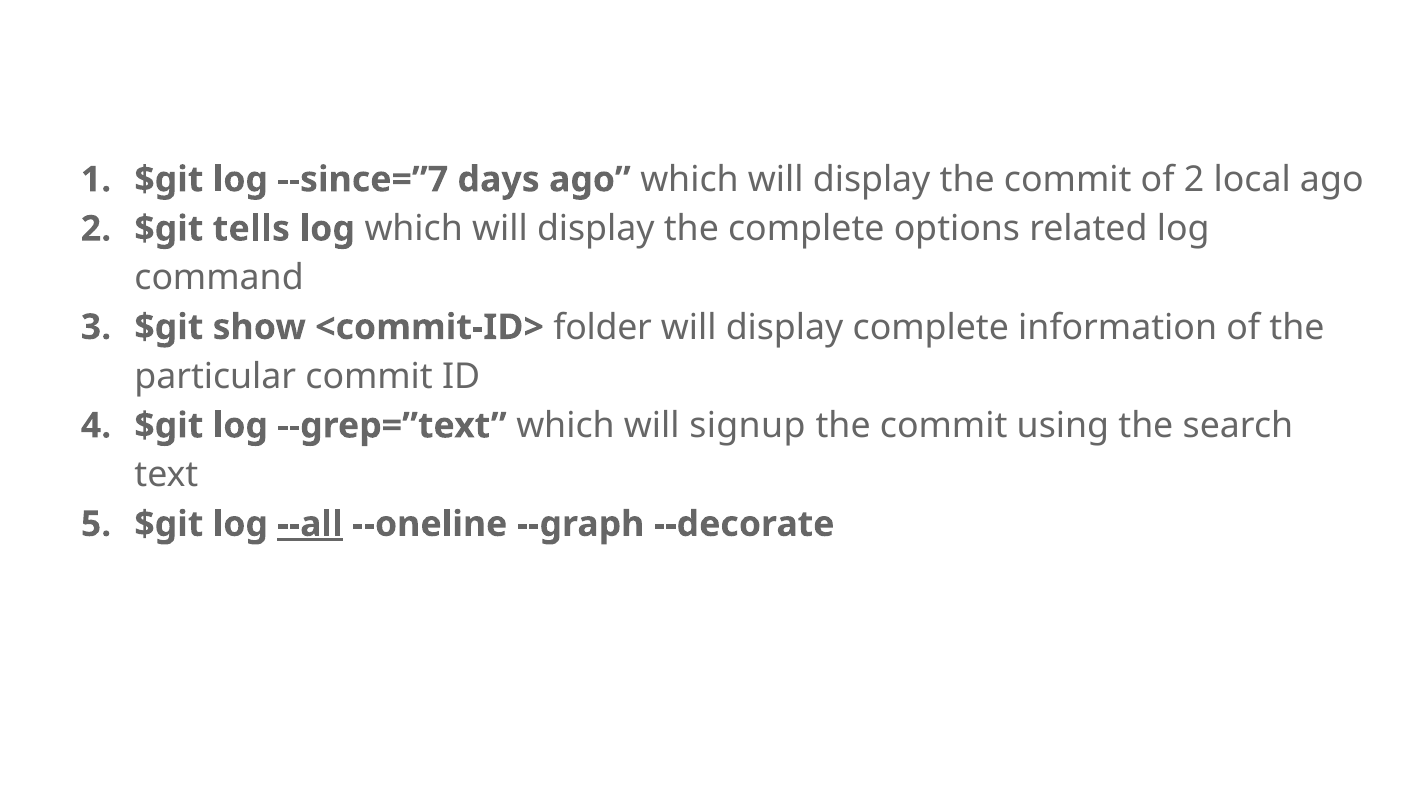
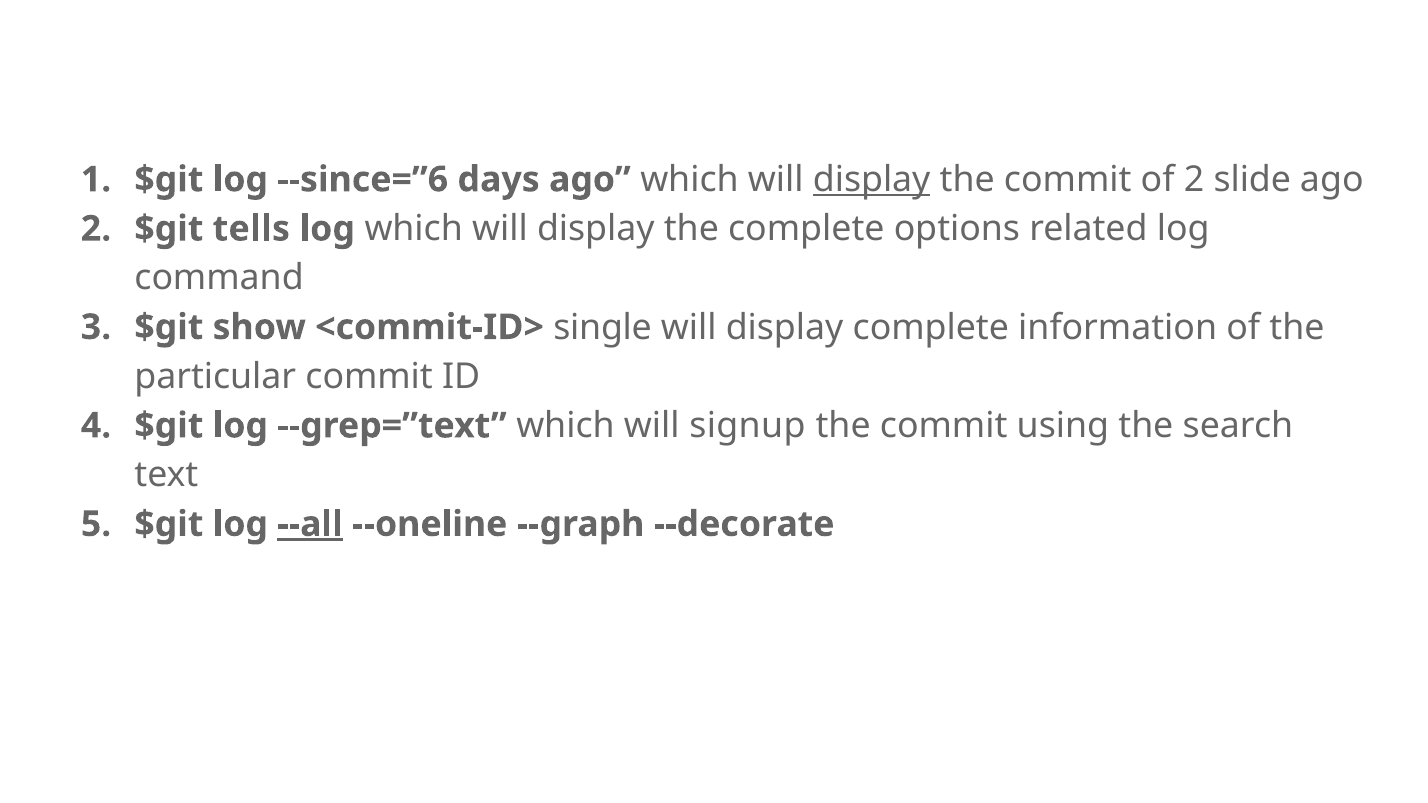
--since=”7: --since=”7 -> --since=”6
display at (872, 180) underline: none -> present
local: local -> slide
folder: folder -> single
